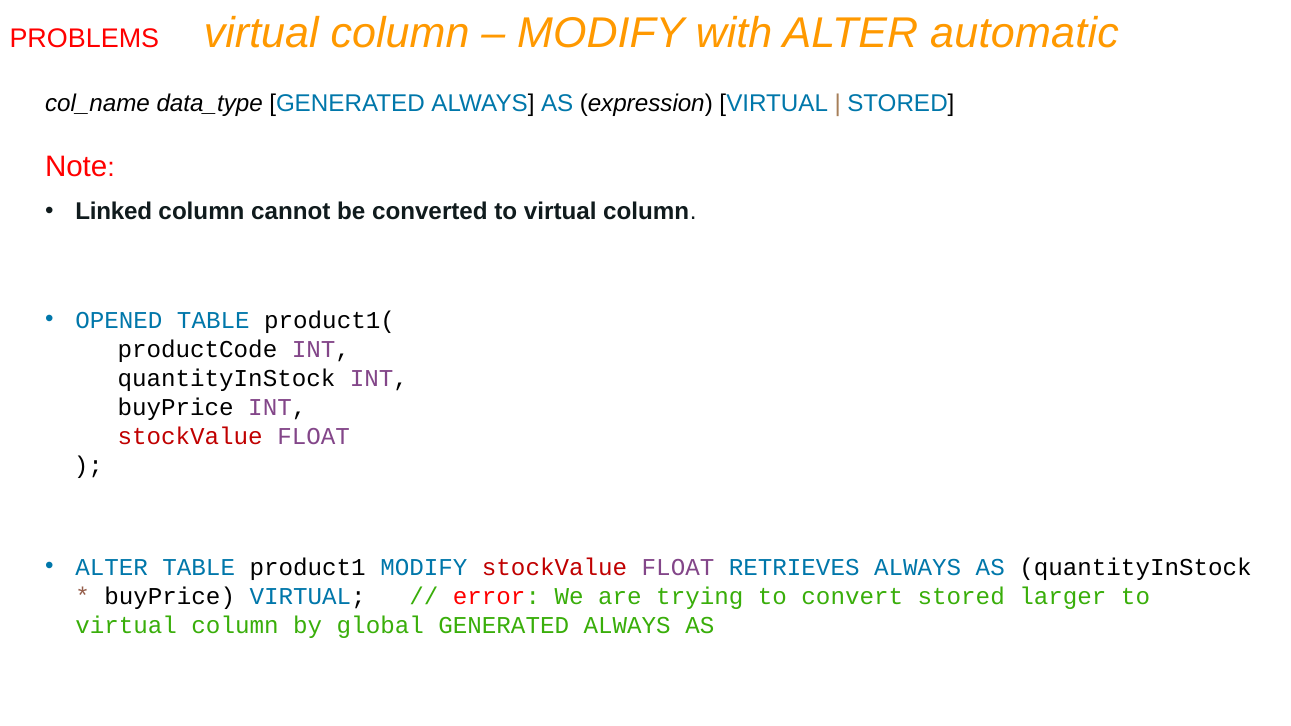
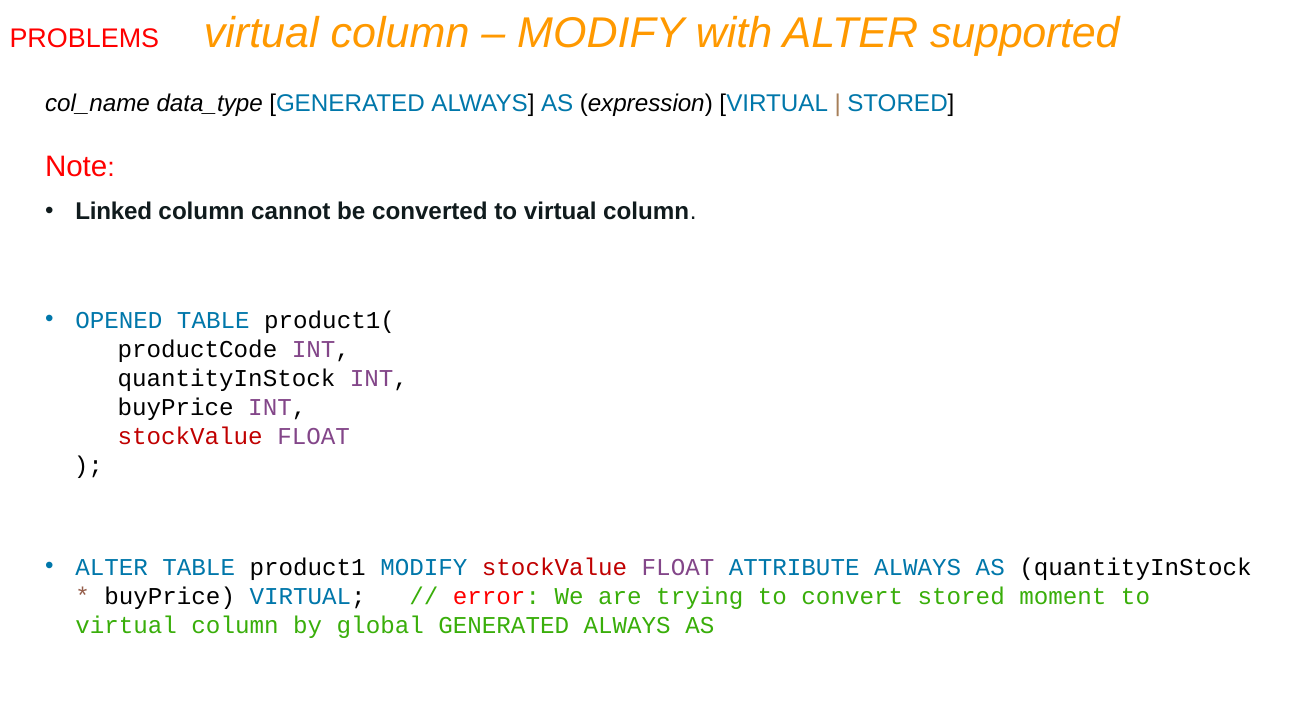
automatic: automatic -> supported
RETRIEVES: RETRIEVES -> ATTRIBUTE
larger: larger -> moment
